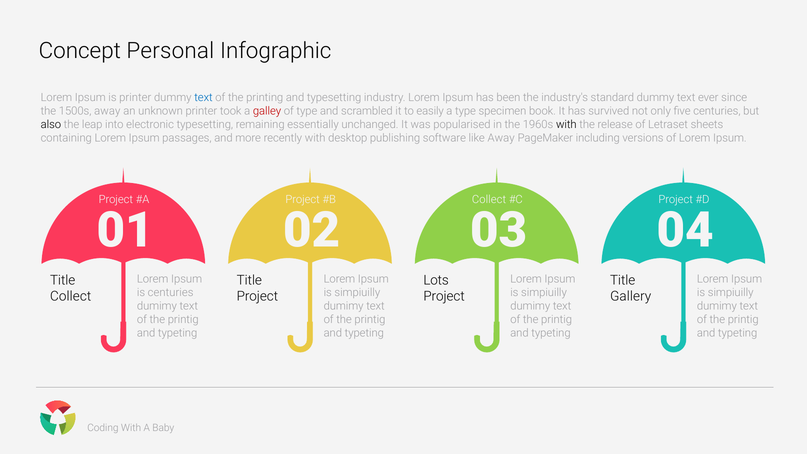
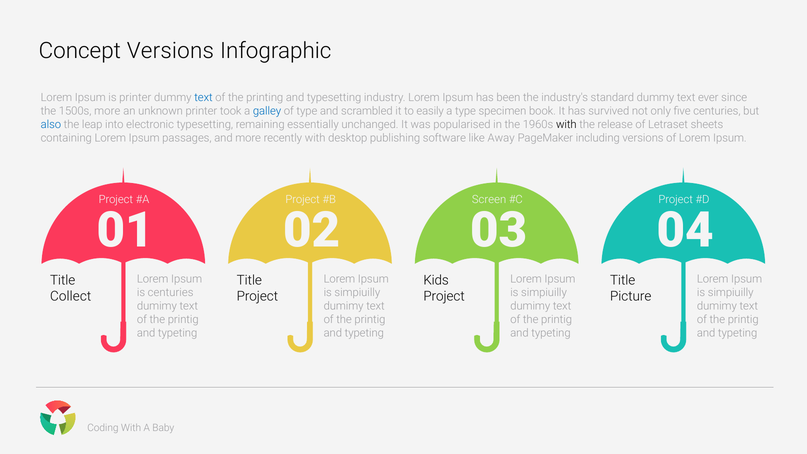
Concept Personal: Personal -> Versions
1500s away: away -> more
galley colour: red -> blue
also colour: black -> blue
Collect at (489, 199): Collect -> Screen
Lots: Lots -> Kids
Gallery: Gallery -> Picture
